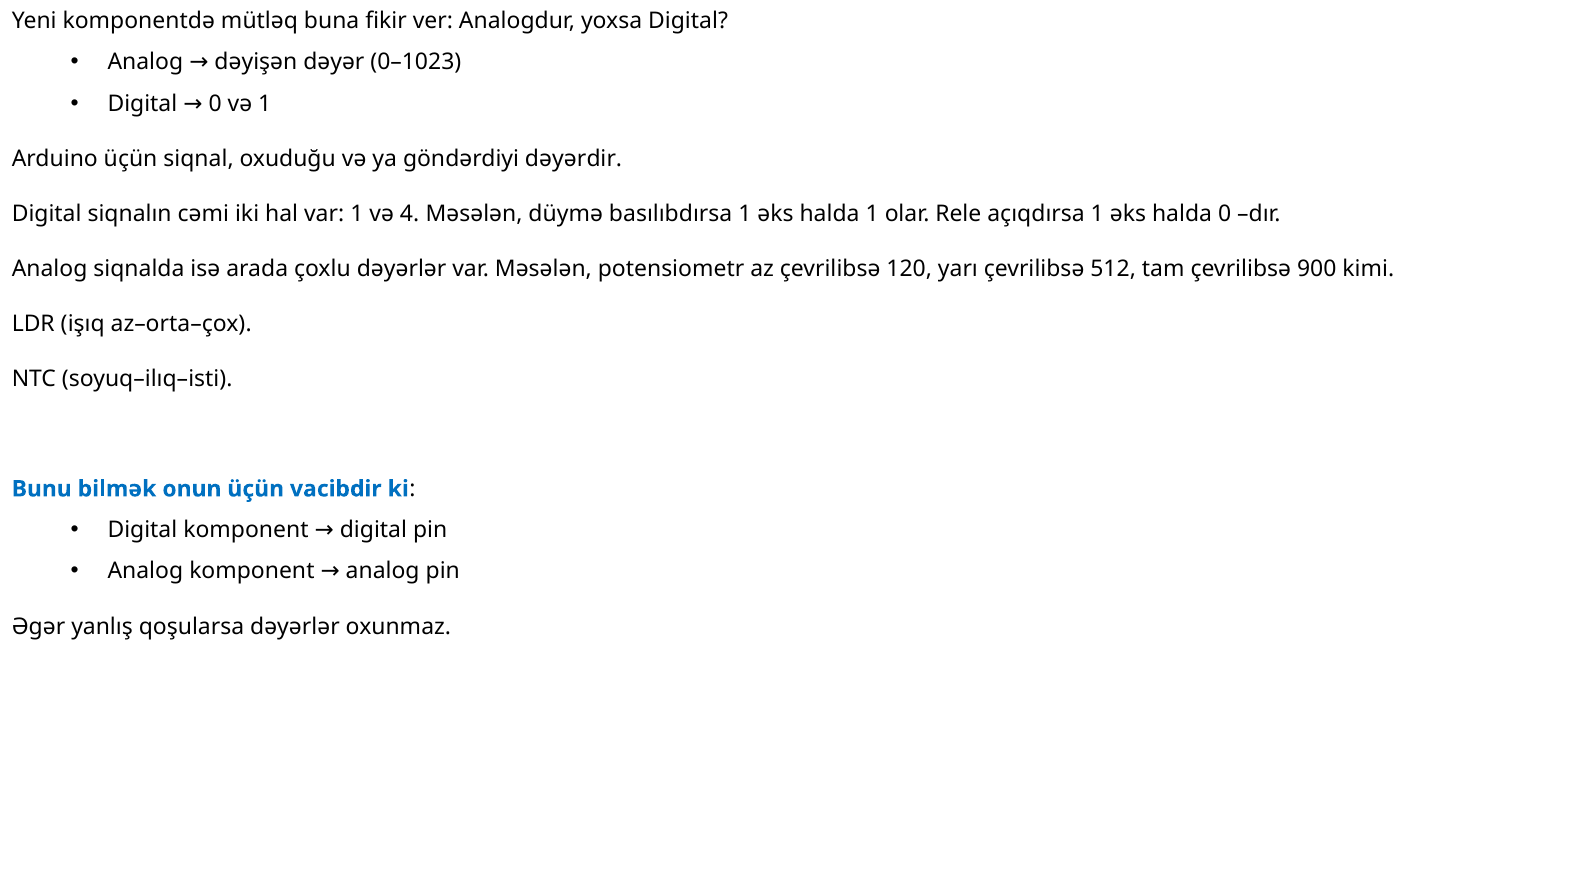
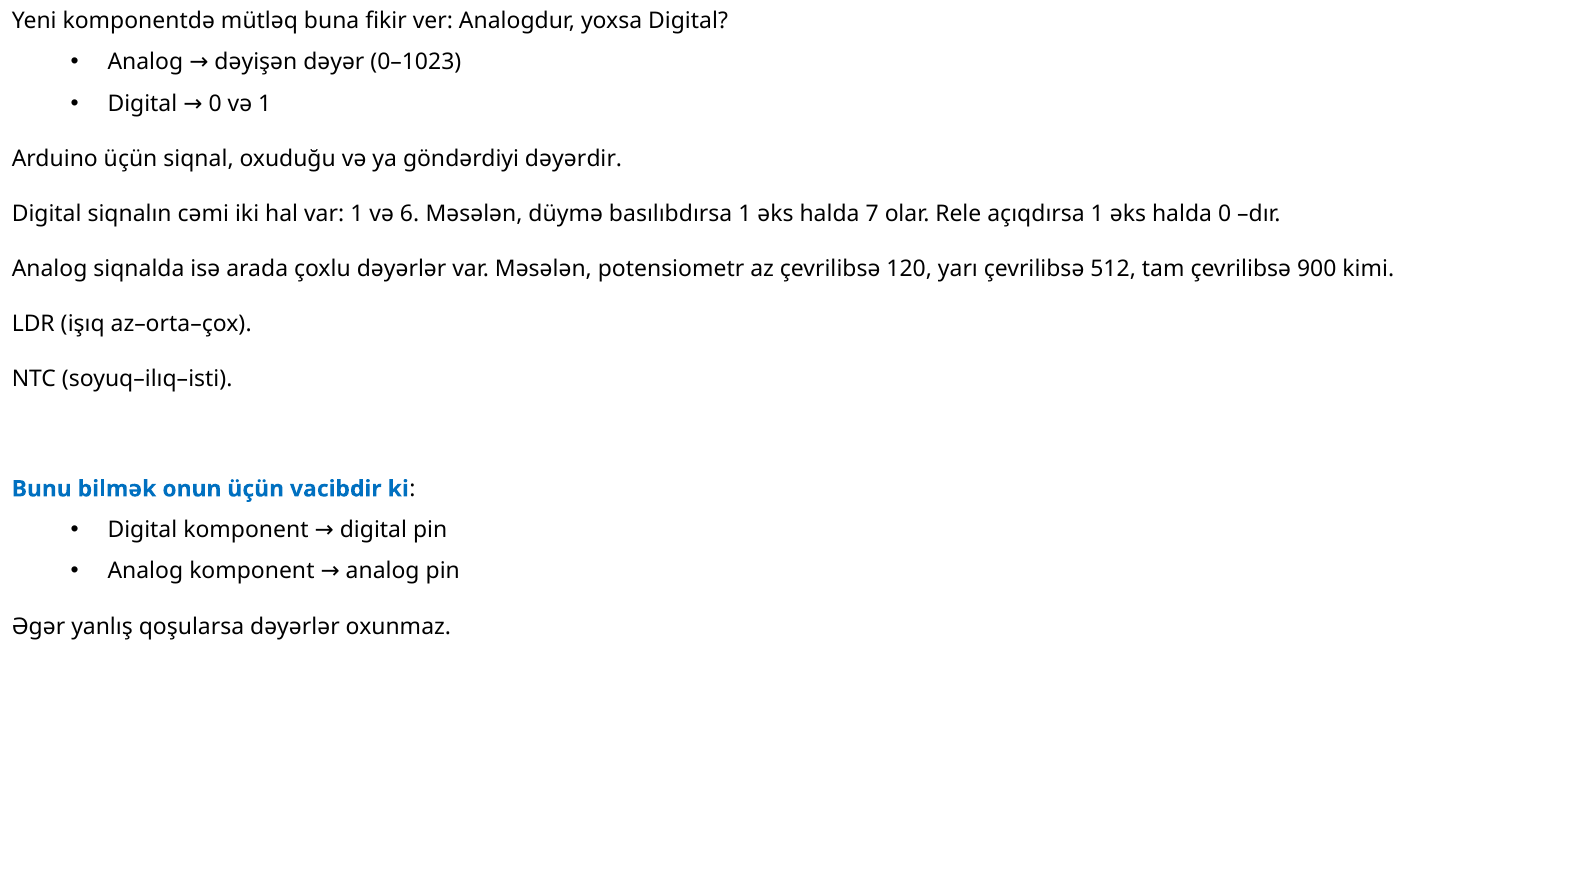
4: 4 -> 6
halda 1: 1 -> 7
